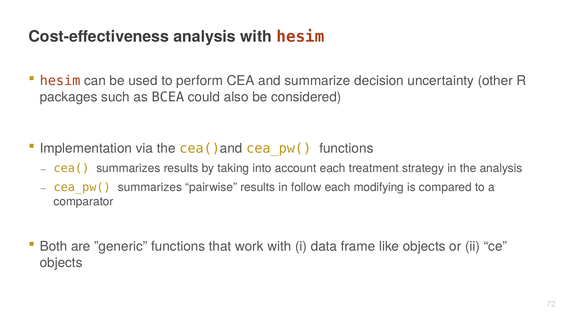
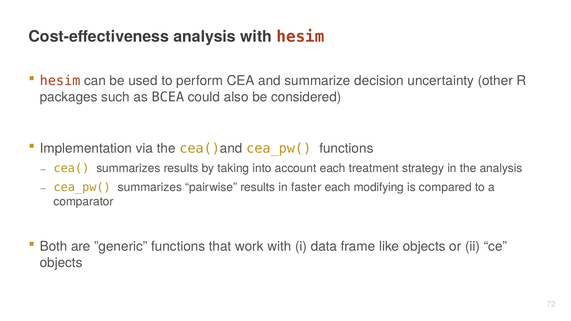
follow: follow -> faster
